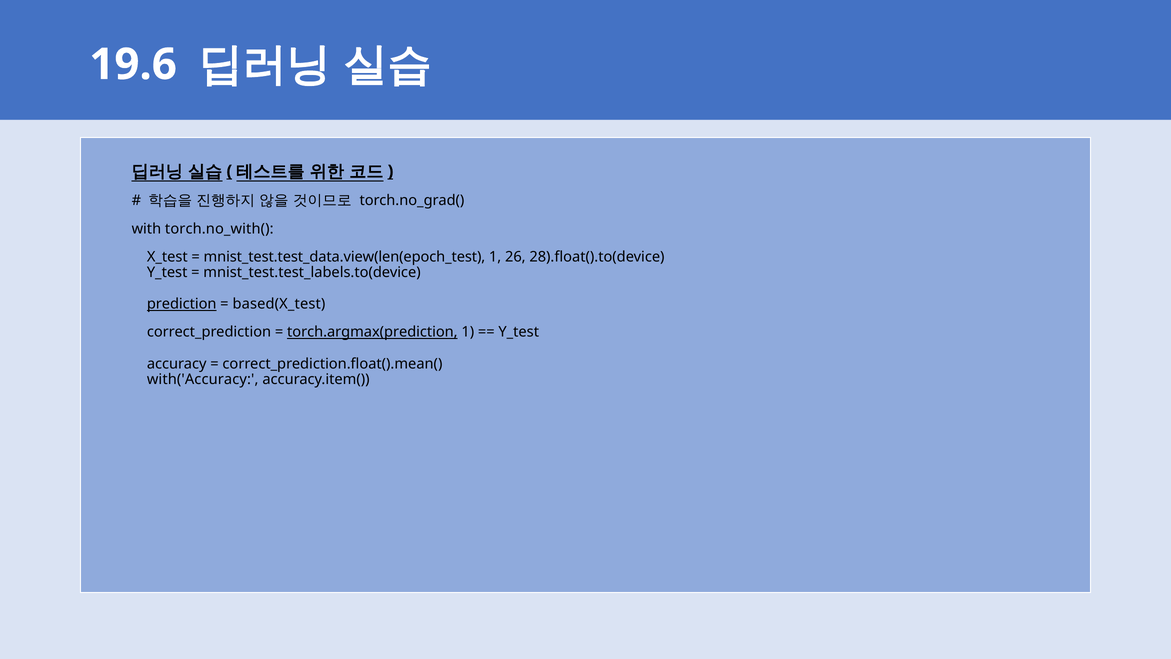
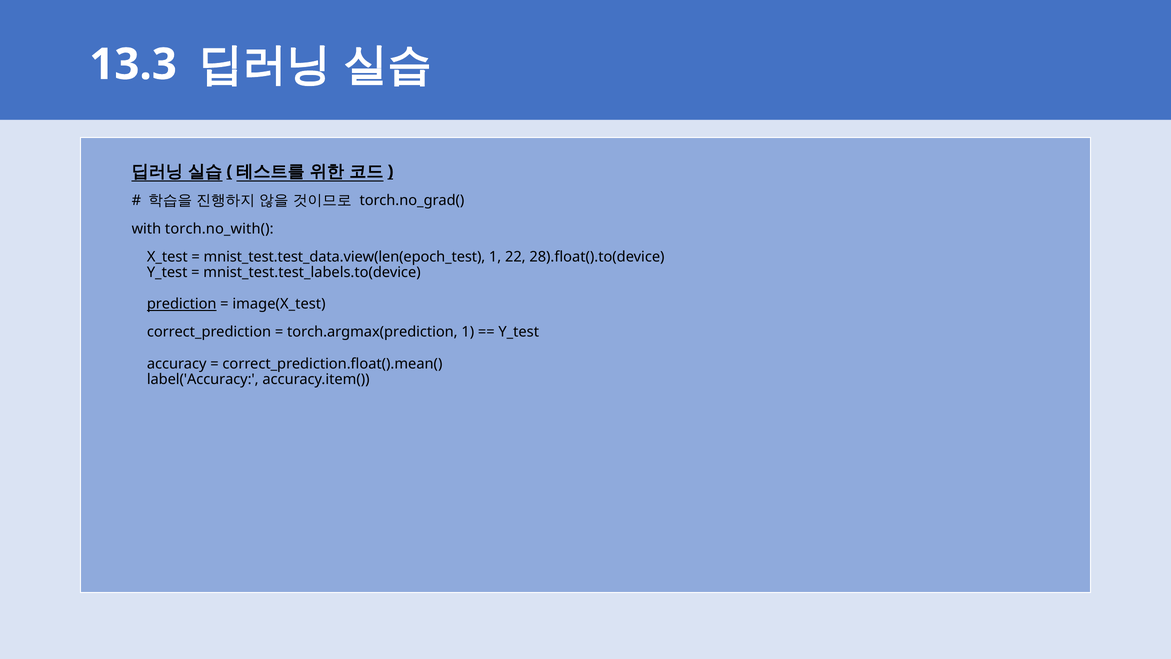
19.6: 19.6 -> 13.3
26: 26 -> 22
based(X_test: based(X_test -> image(X_test
torch.argmax(prediction underline: present -> none
with('Accuracy: with('Accuracy -> label('Accuracy
